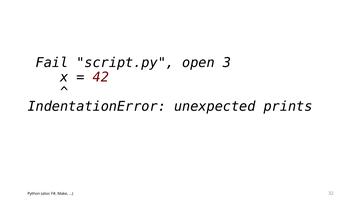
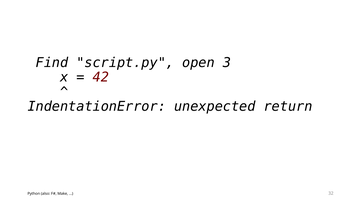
Fail: Fail -> Find
prints: prints -> return
